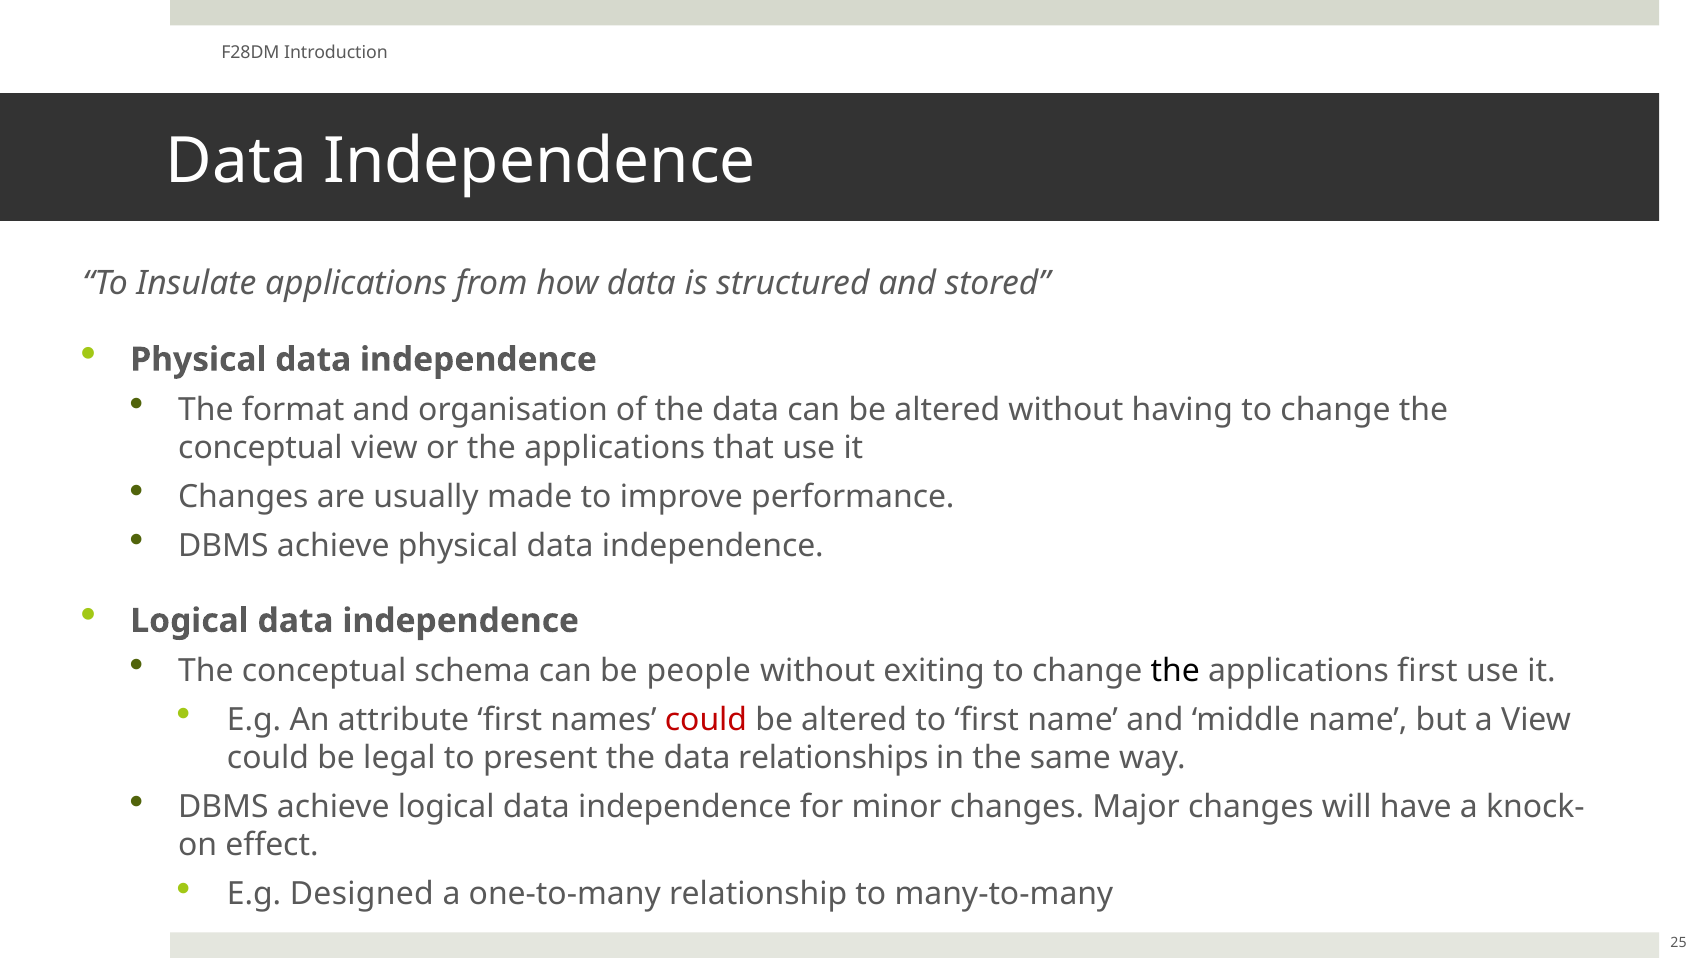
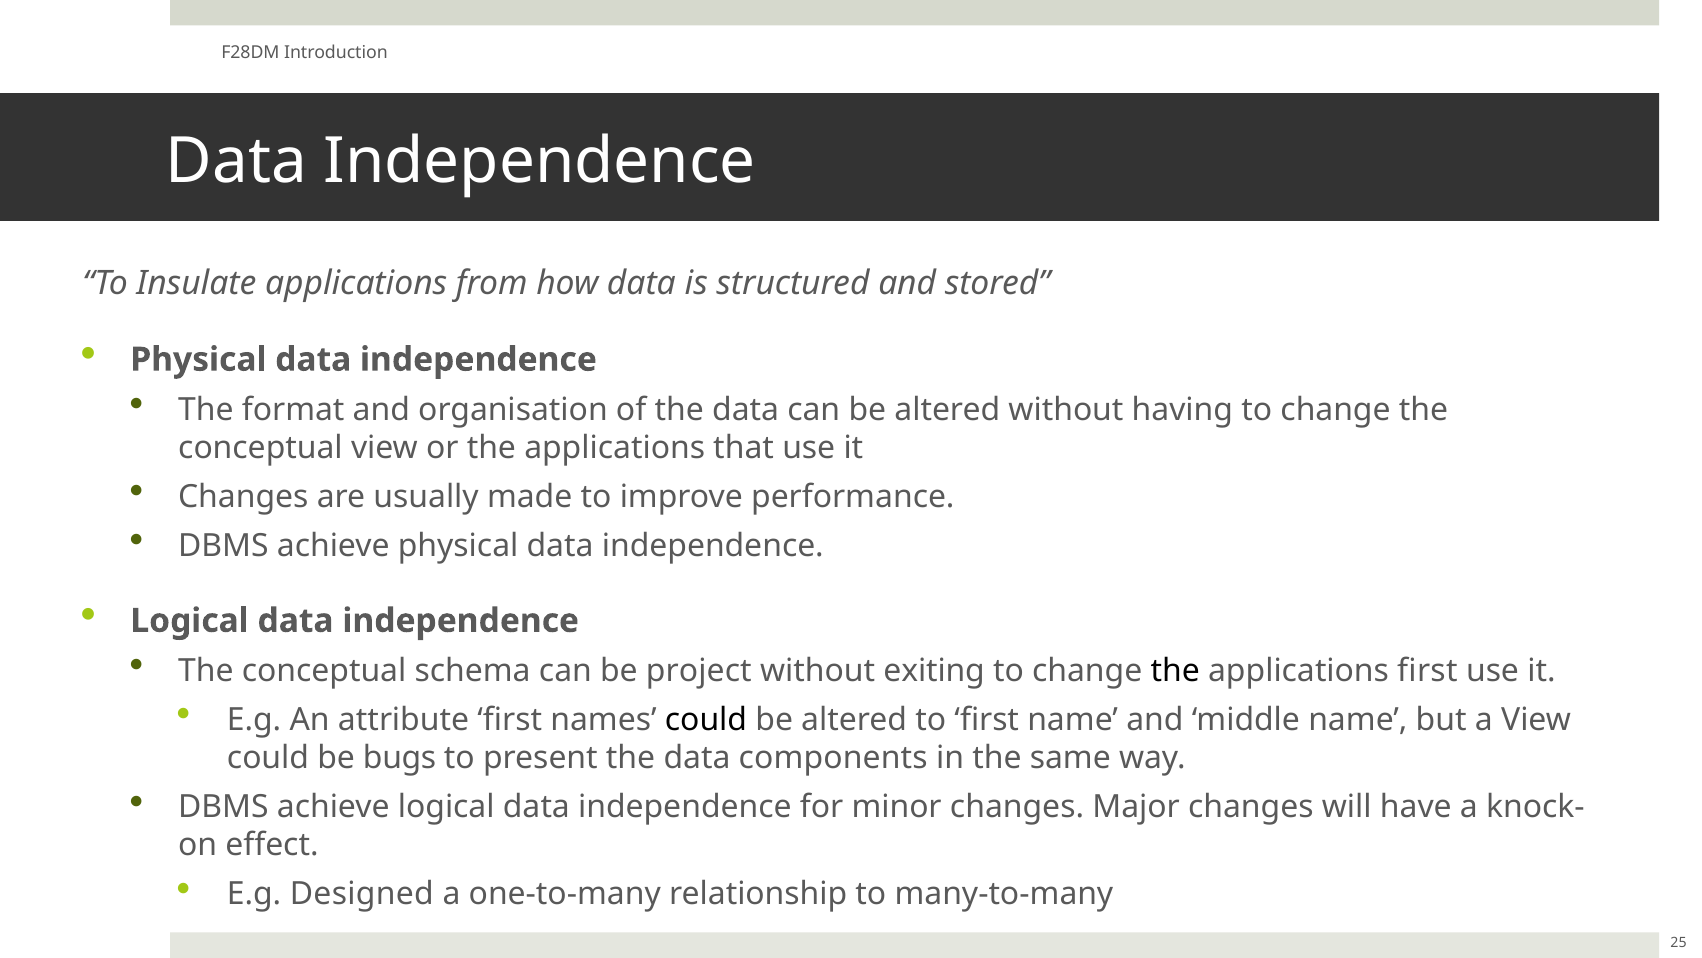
people: people -> project
could at (706, 719) colour: red -> black
legal: legal -> bugs
relationships: relationships -> components
